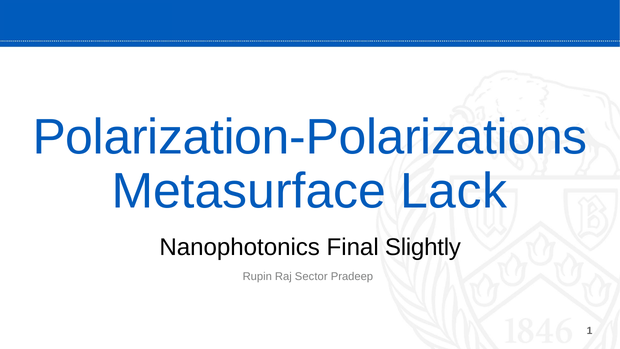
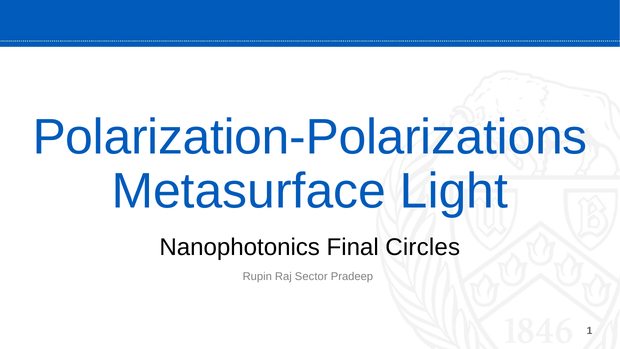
Lack: Lack -> Light
Slightly: Slightly -> Circles
